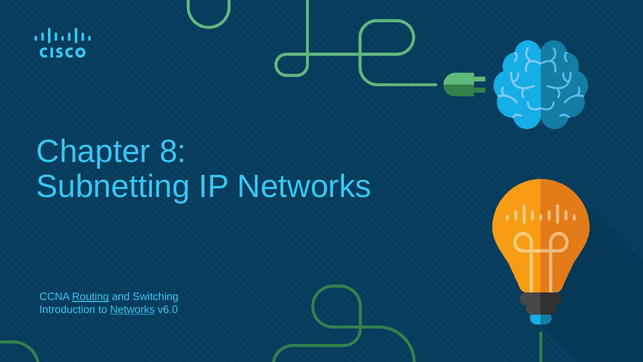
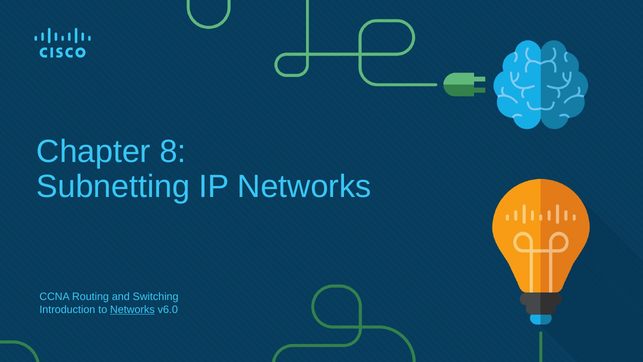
Routing underline: present -> none
